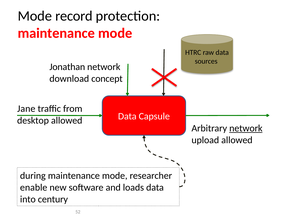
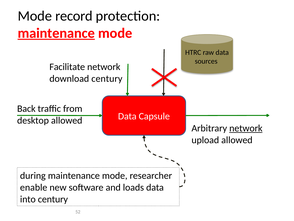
maintenance at (56, 33) underline: none -> present
Jonathan: Jonathan -> Facilitate
download concept: concept -> century
Jane: Jane -> Back
